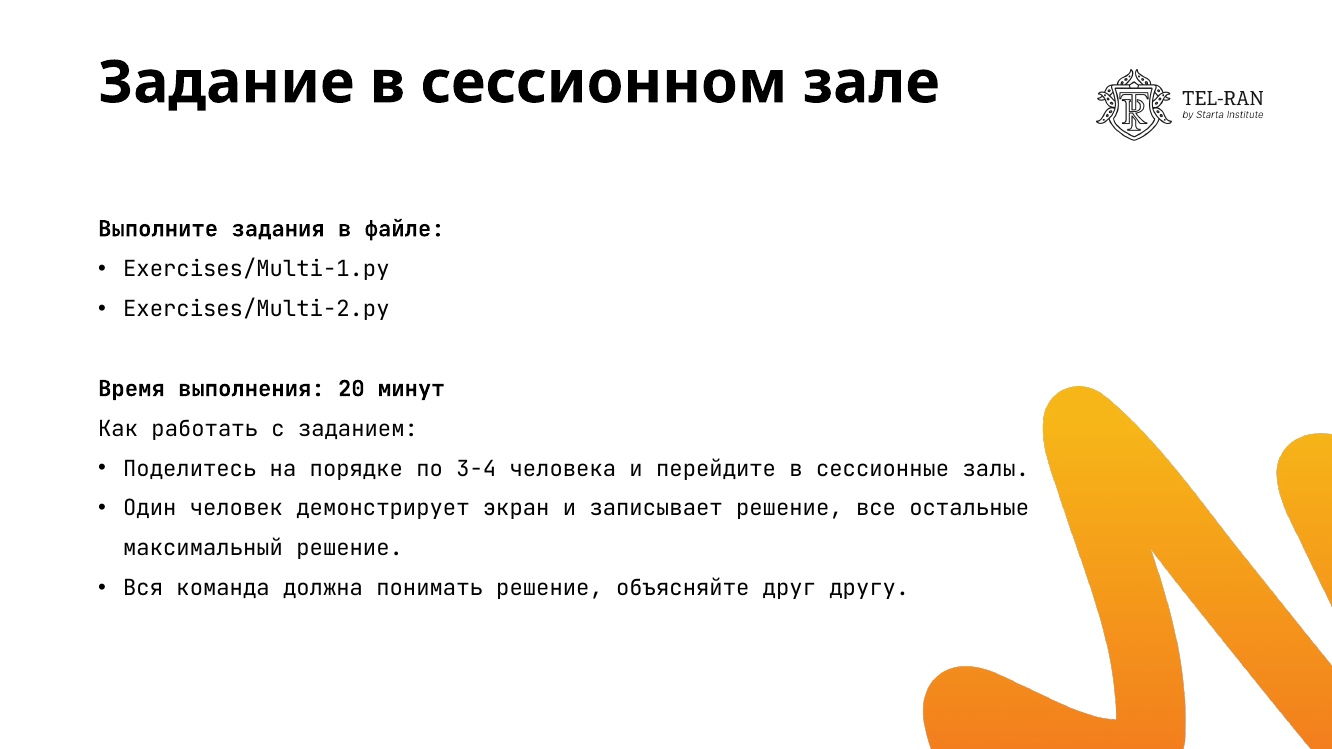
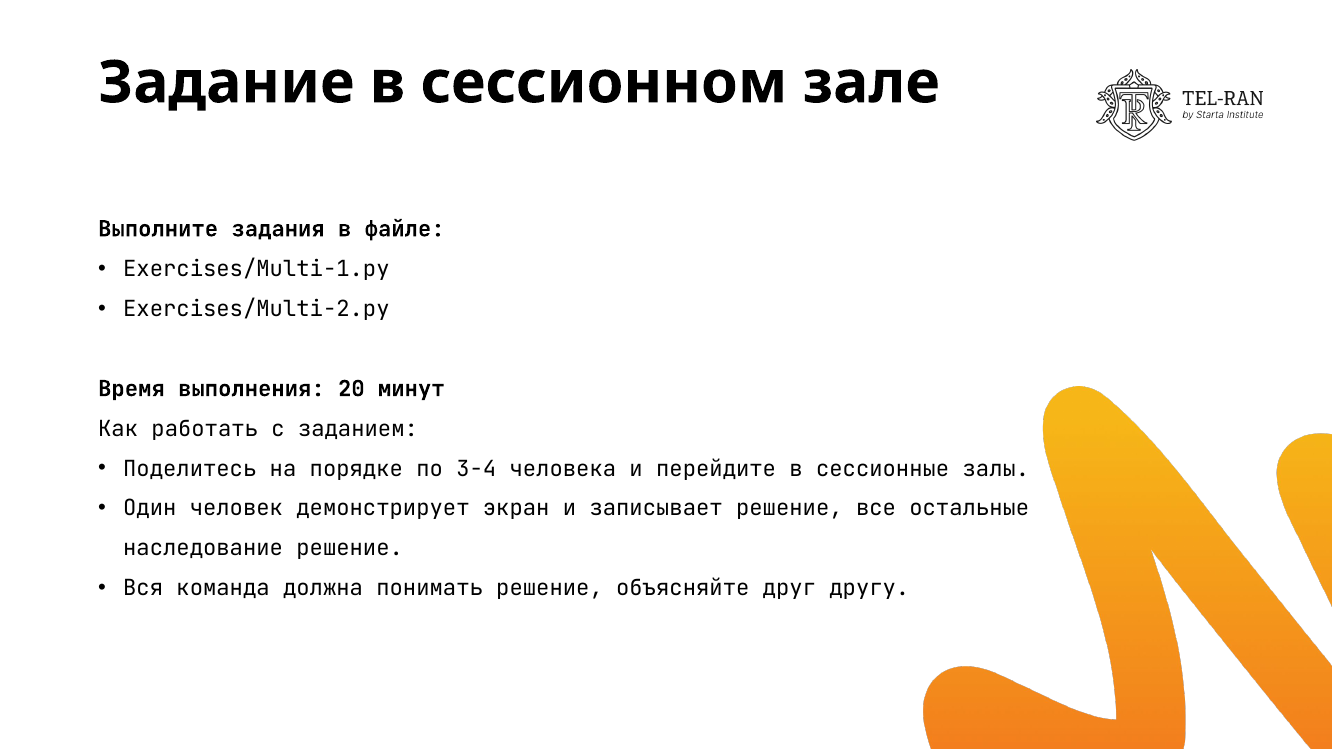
максимальный: максимальный -> наследование
